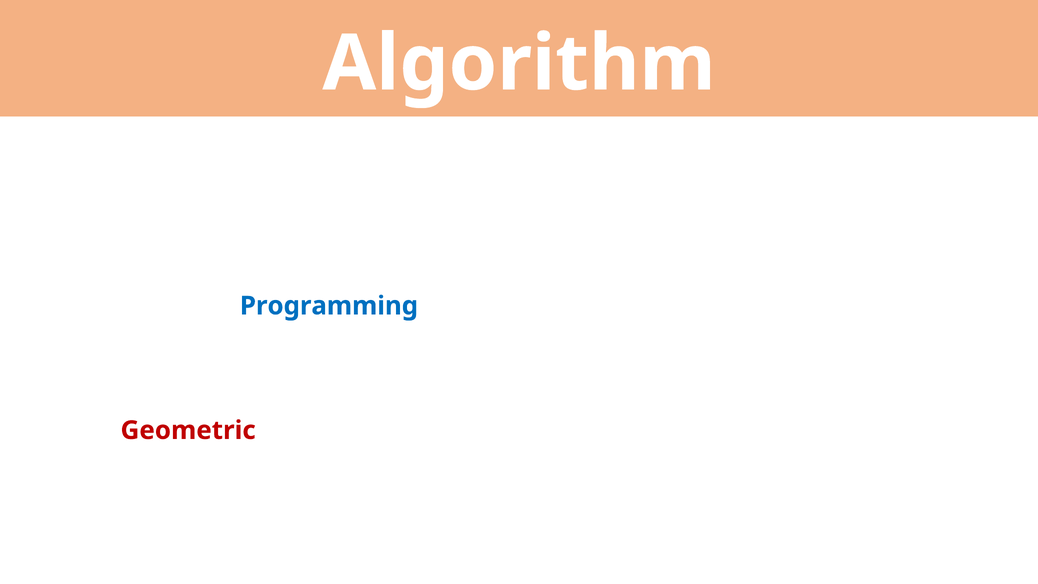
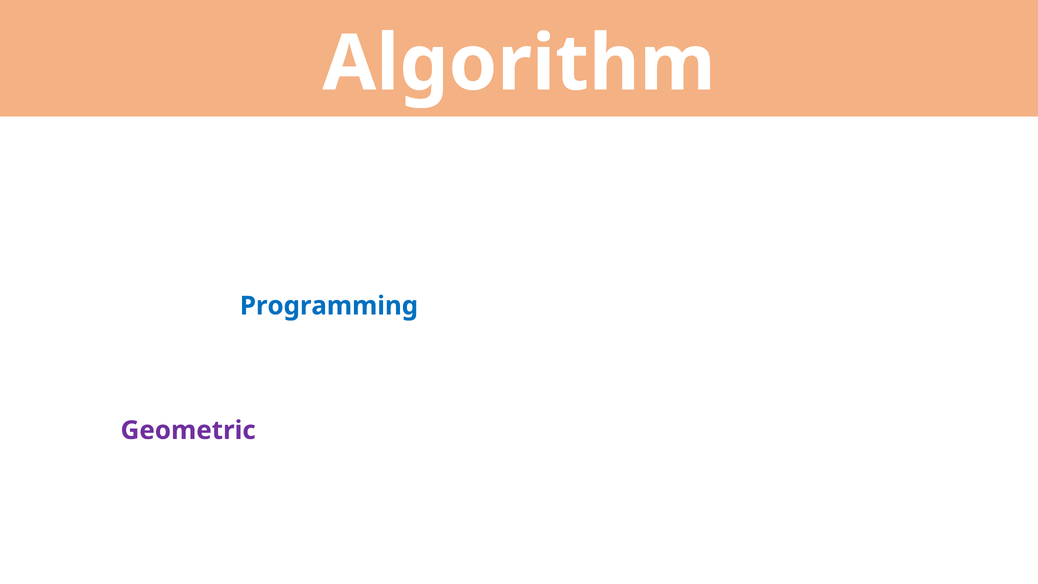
Geometric colour: red -> purple
